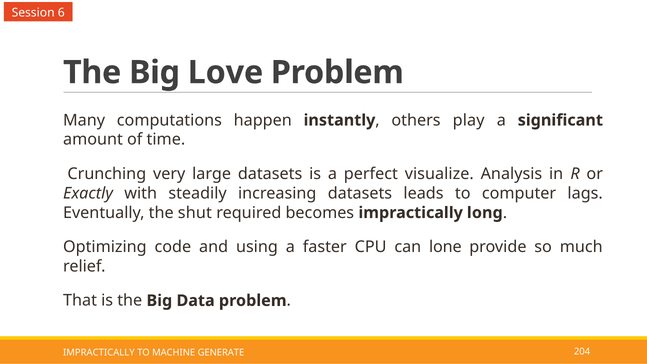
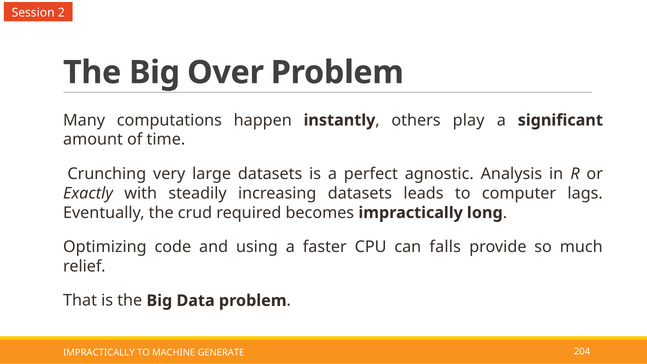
6: 6 -> 2
Love: Love -> Over
visualize: visualize -> agnostic
shut: shut -> crud
lone: lone -> falls
